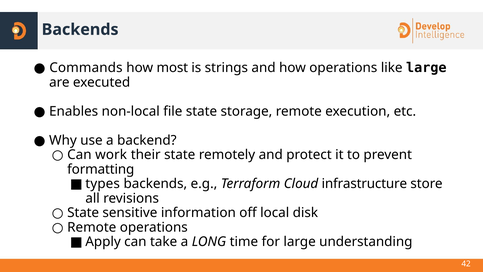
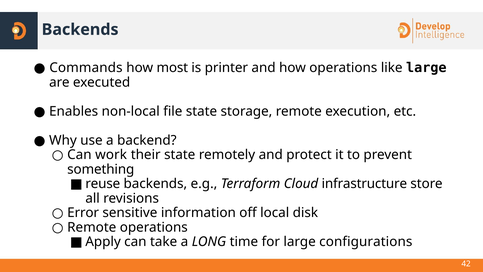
strings: strings -> printer
formatting: formatting -> something
types: types -> reuse
State at (83, 213): State -> Error
understanding: understanding -> configurations
